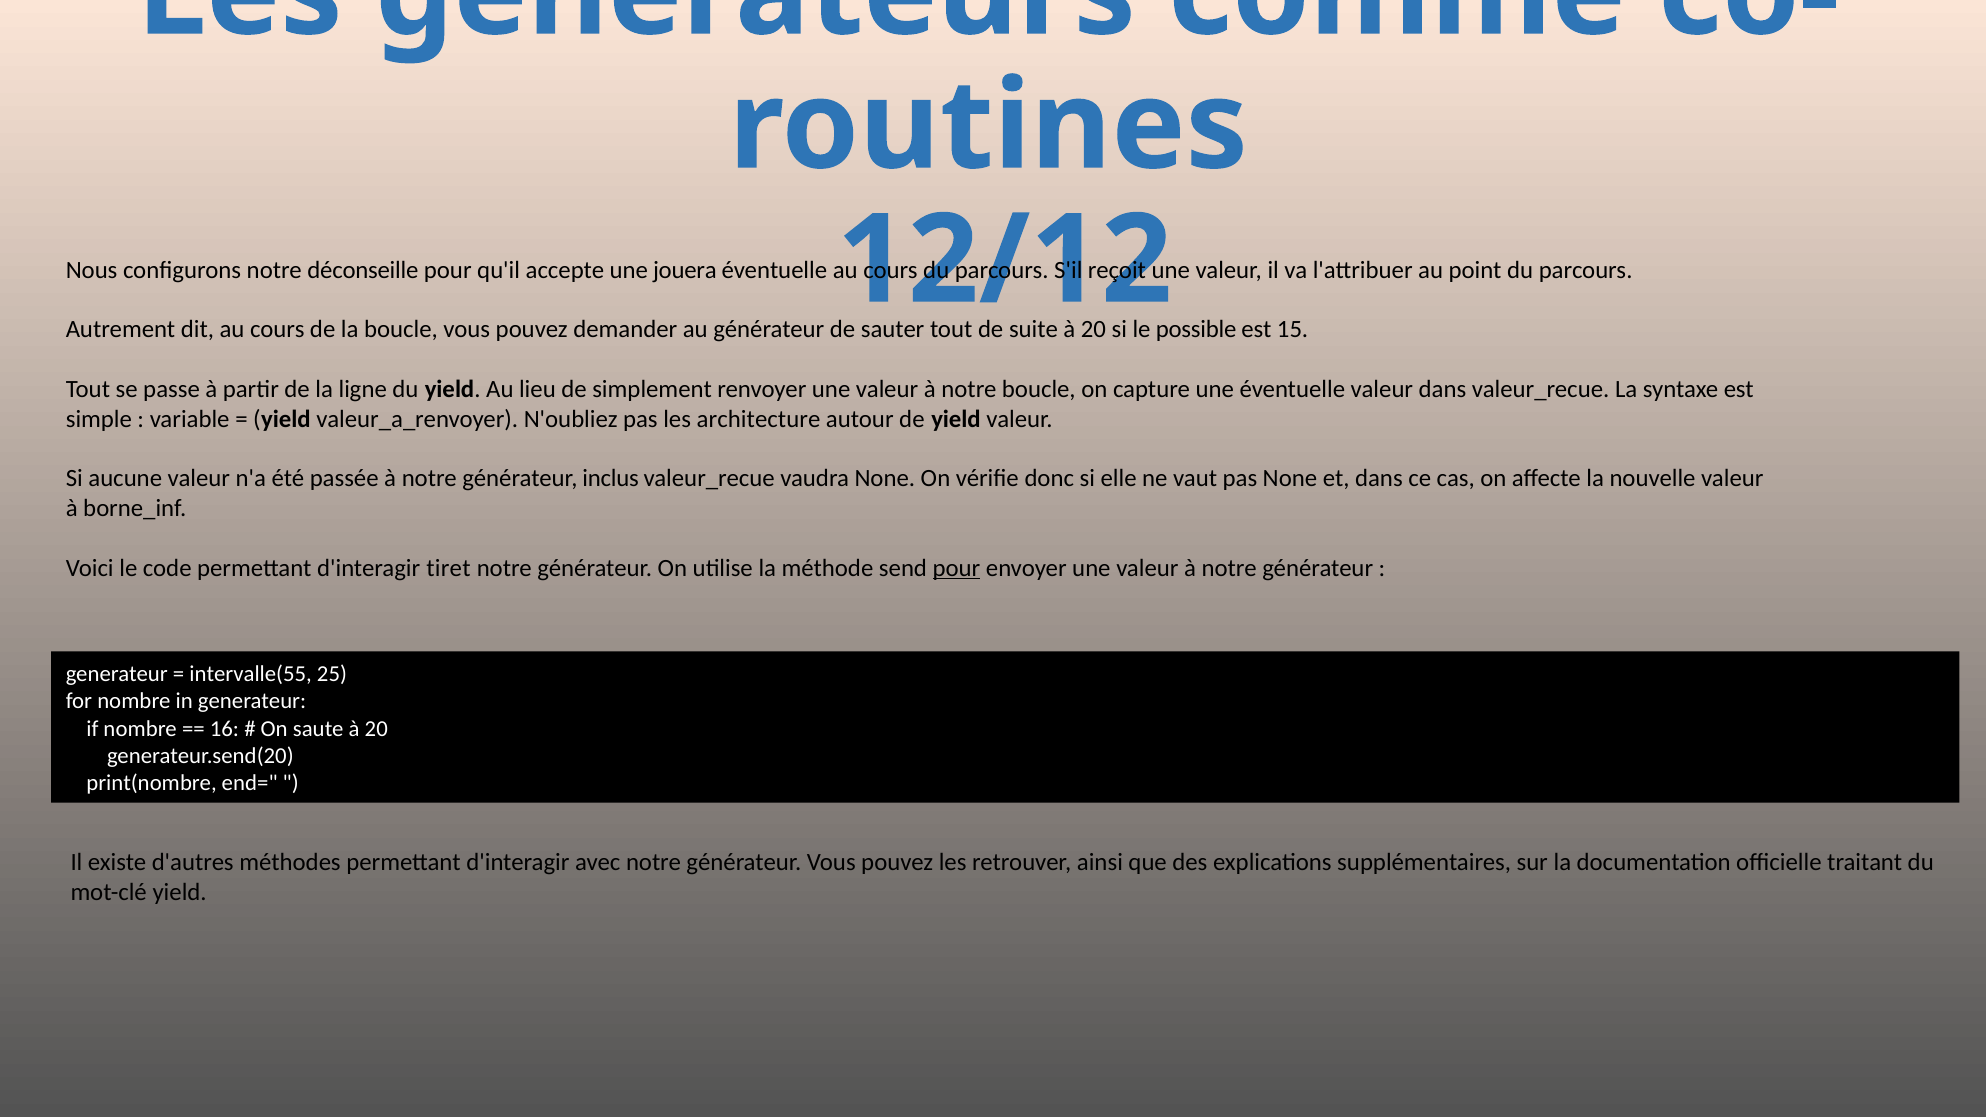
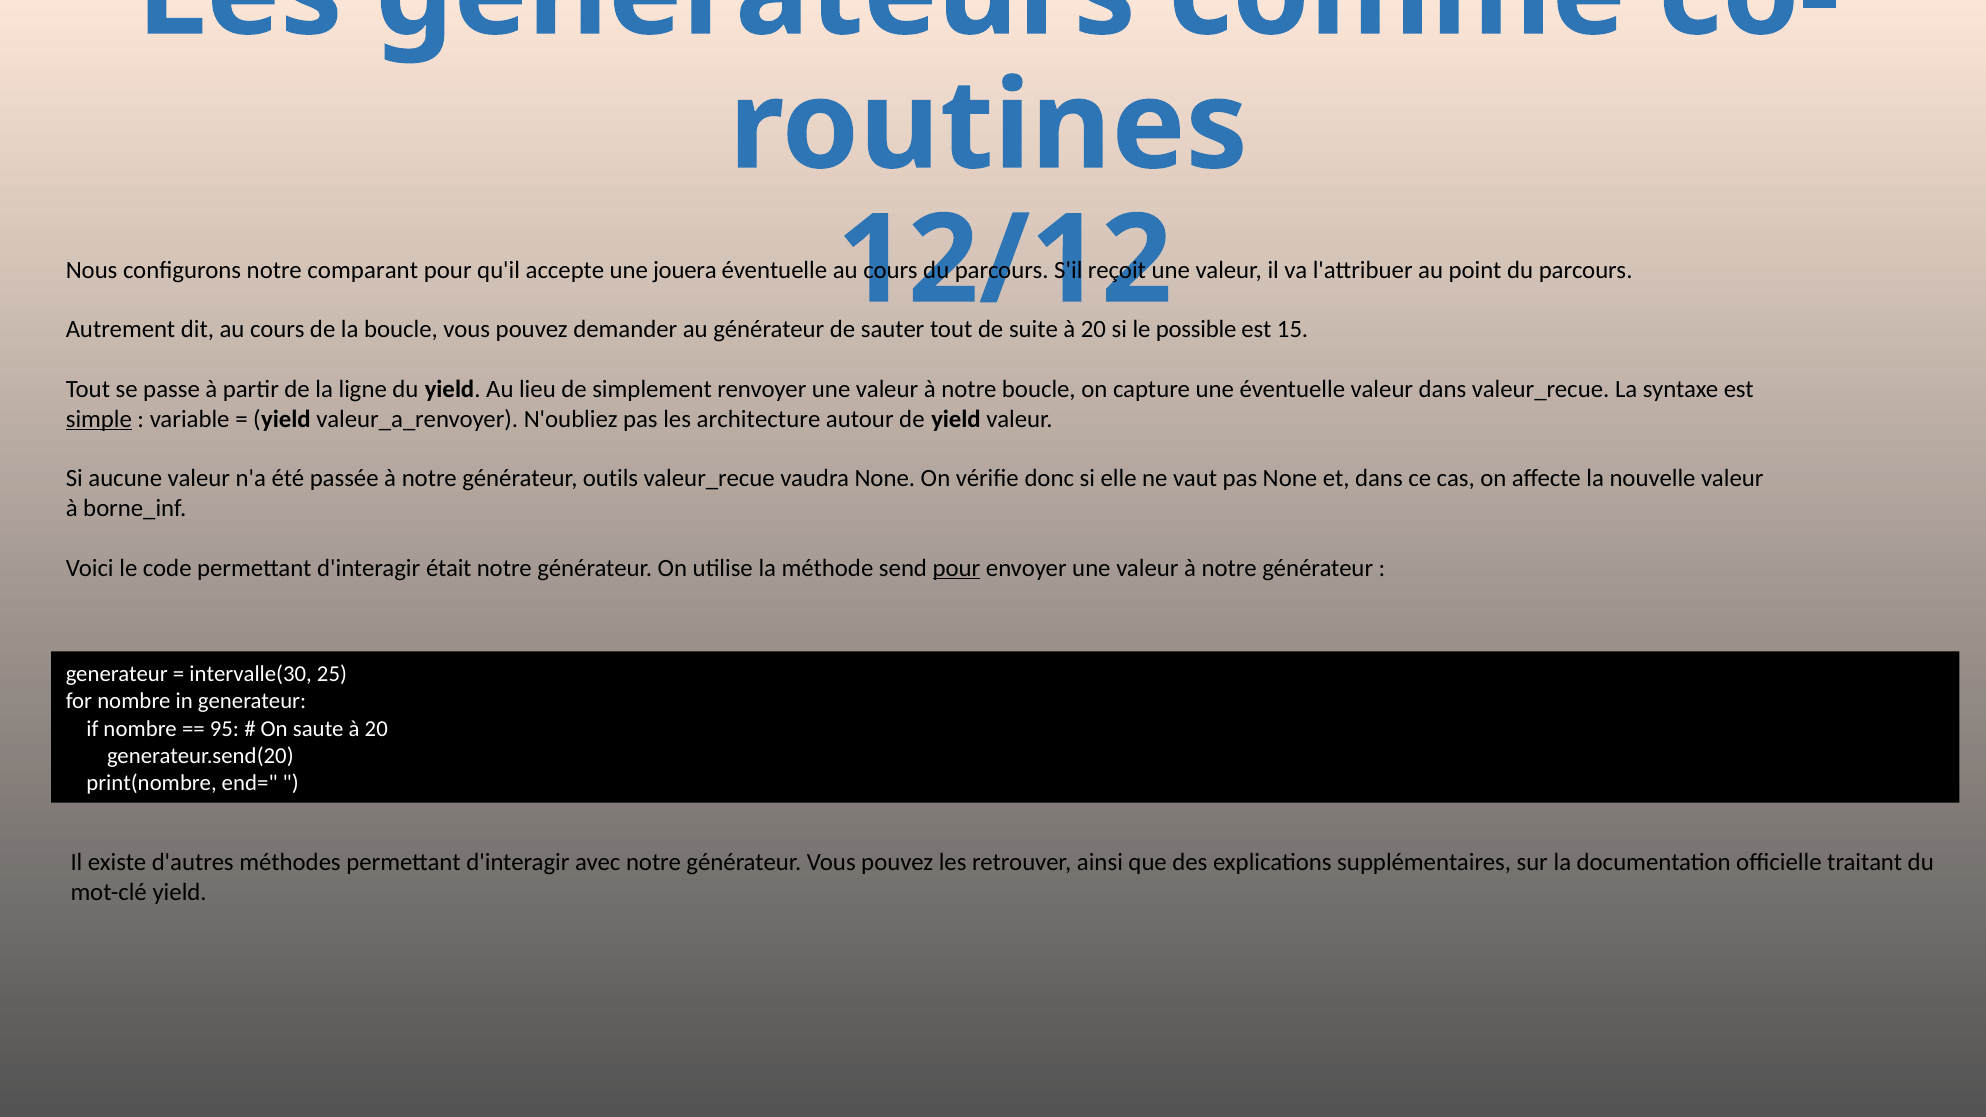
déconseille: déconseille -> comparant
simple underline: none -> present
inclus: inclus -> outils
tiret: tiret -> était
intervalle(55: intervalle(55 -> intervalle(30
16: 16 -> 95
